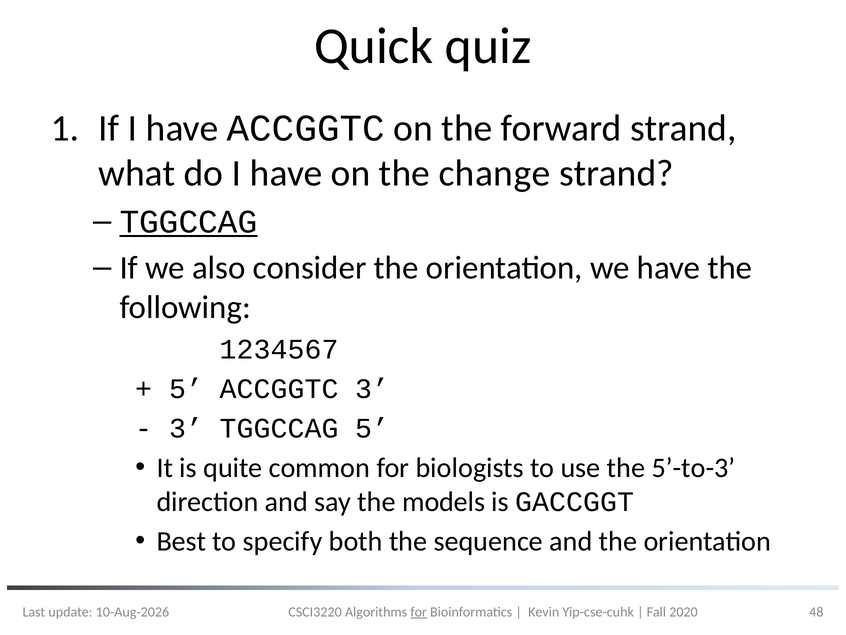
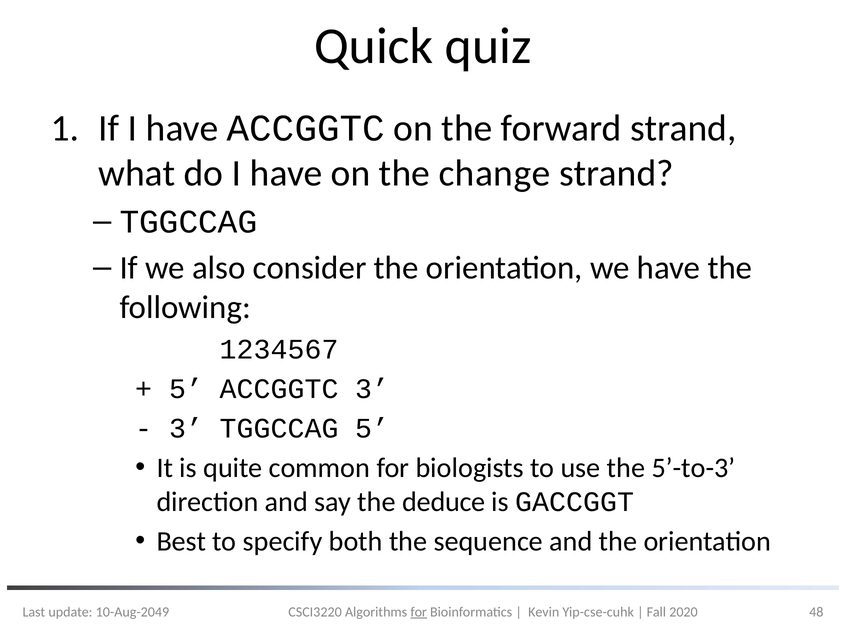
TGGCCAG at (188, 222) underline: present -> none
models: models -> deduce
10-Aug-2026: 10-Aug-2026 -> 10-Aug-2049
